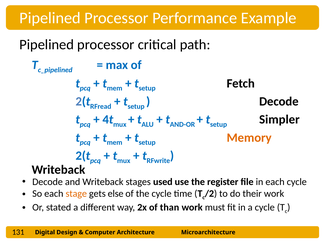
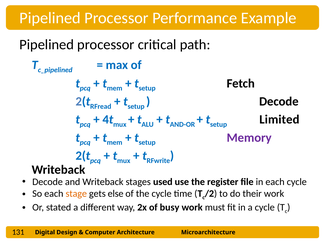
Simpler: Simpler -> Limited
Memory colour: orange -> purple
than: than -> busy
